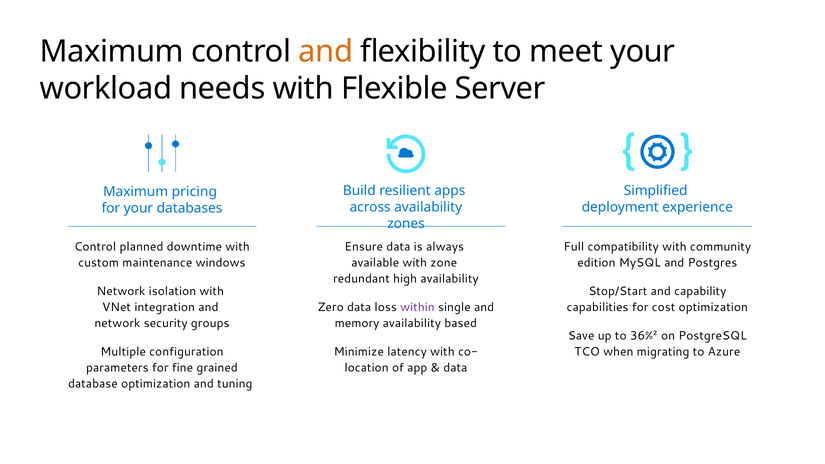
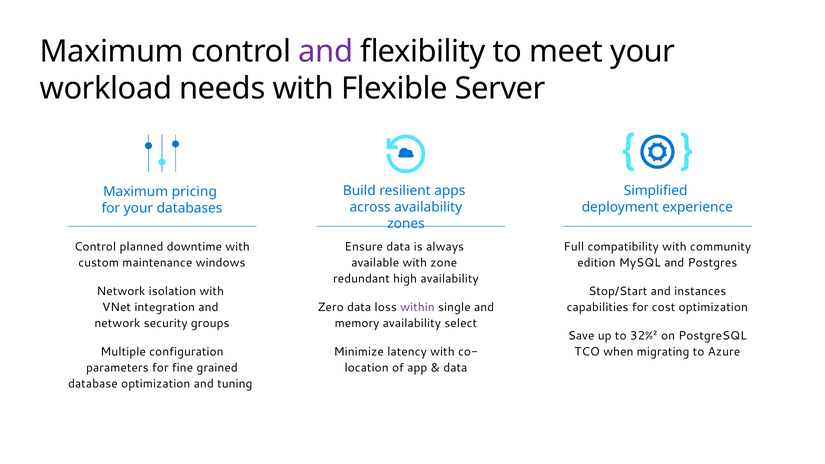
and at (326, 52) colour: orange -> purple
capability: capability -> instances
based: based -> select
36%²: 36%² -> 32%²
